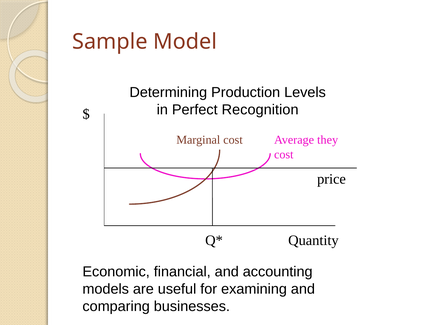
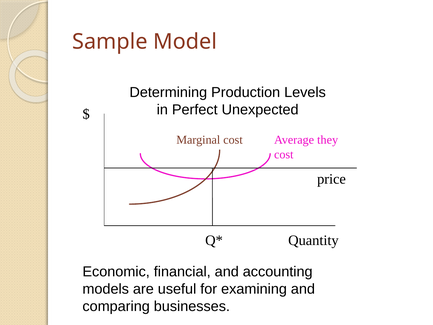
Recognition: Recognition -> Unexpected
